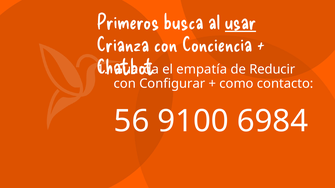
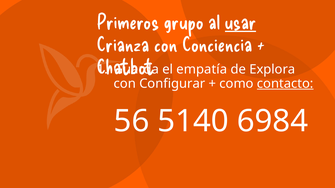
busca: busca -> grupo
Reducir: Reducir -> Explora
contacto underline: none -> present
9100: 9100 -> 5140
